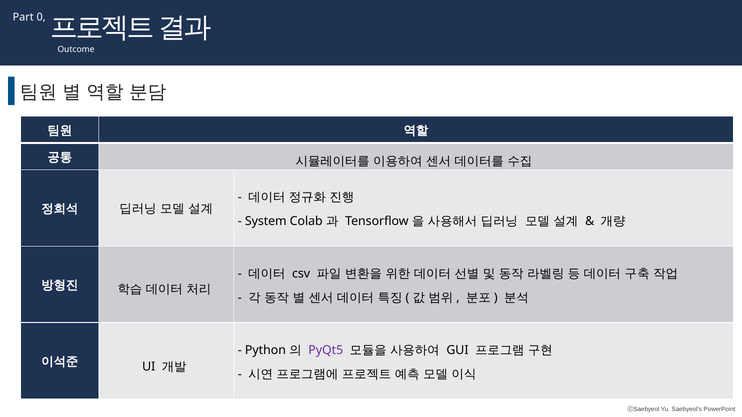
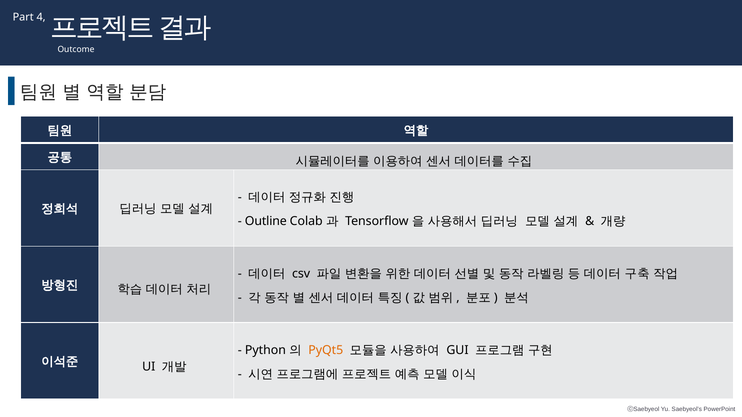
0: 0 -> 4
System: System -> Outline
PyQt5 colour: purple -> orange
